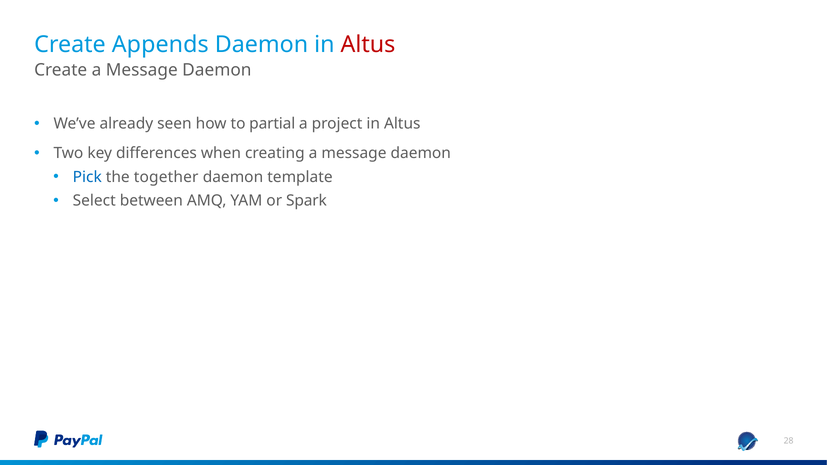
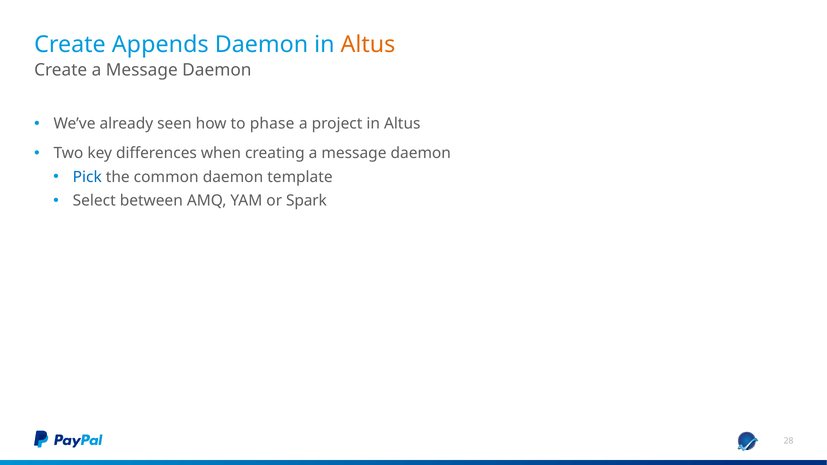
Altus at (368, 44) colour: red -> orange
partial: partial -> phase
together: together -> common
